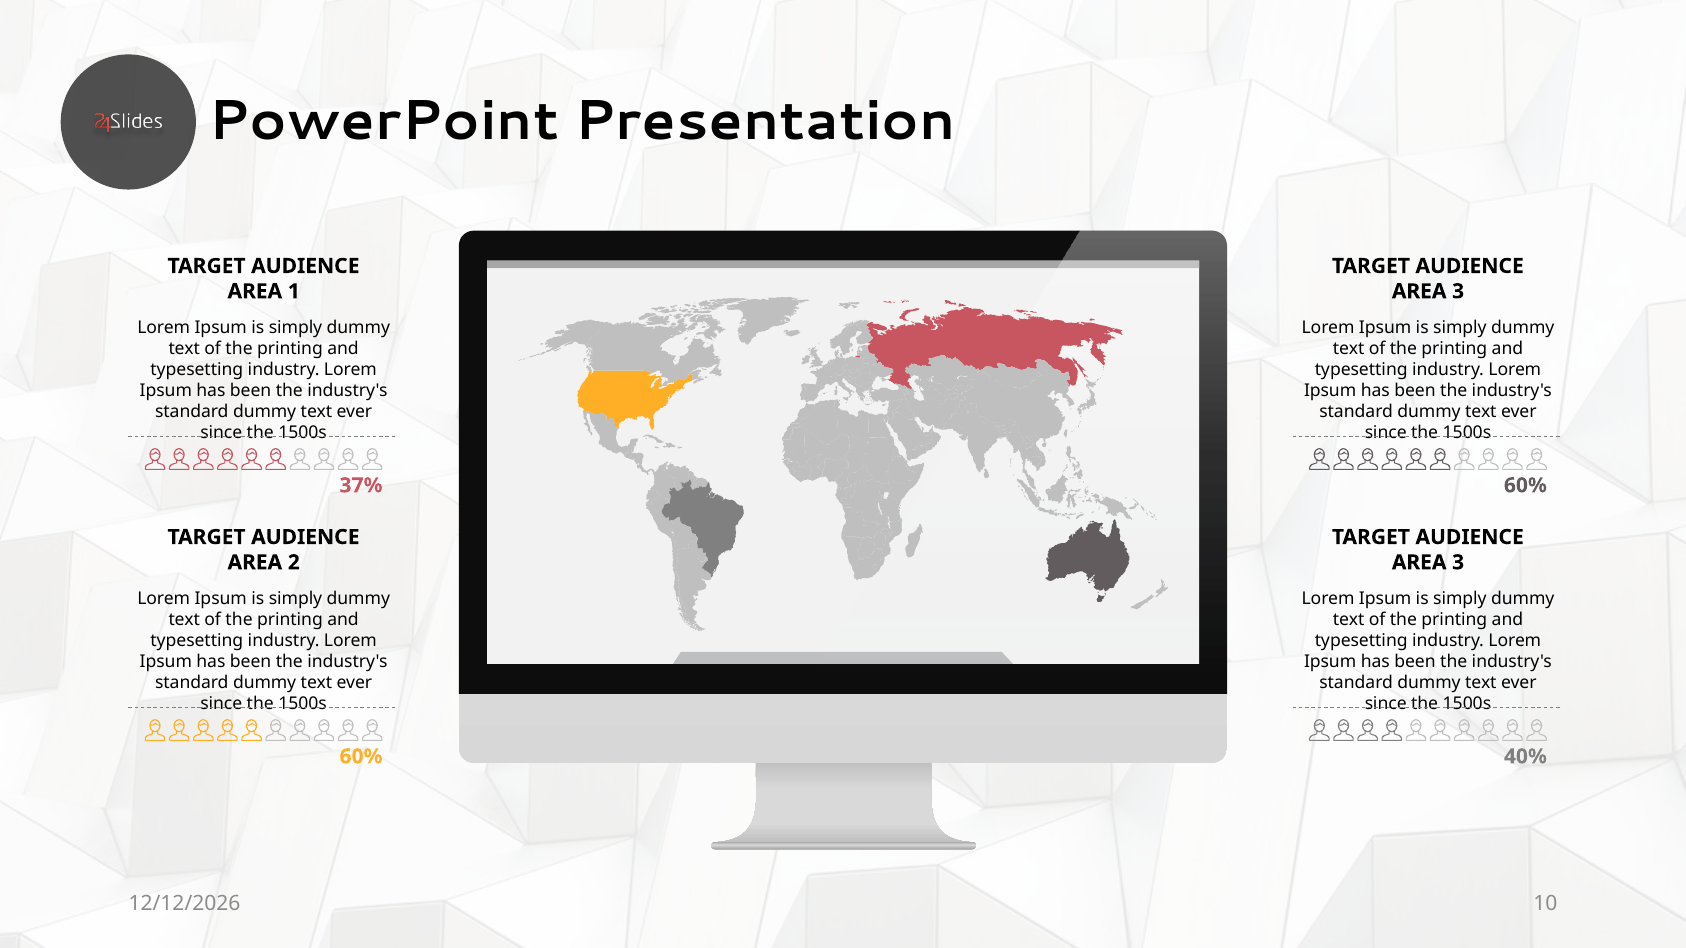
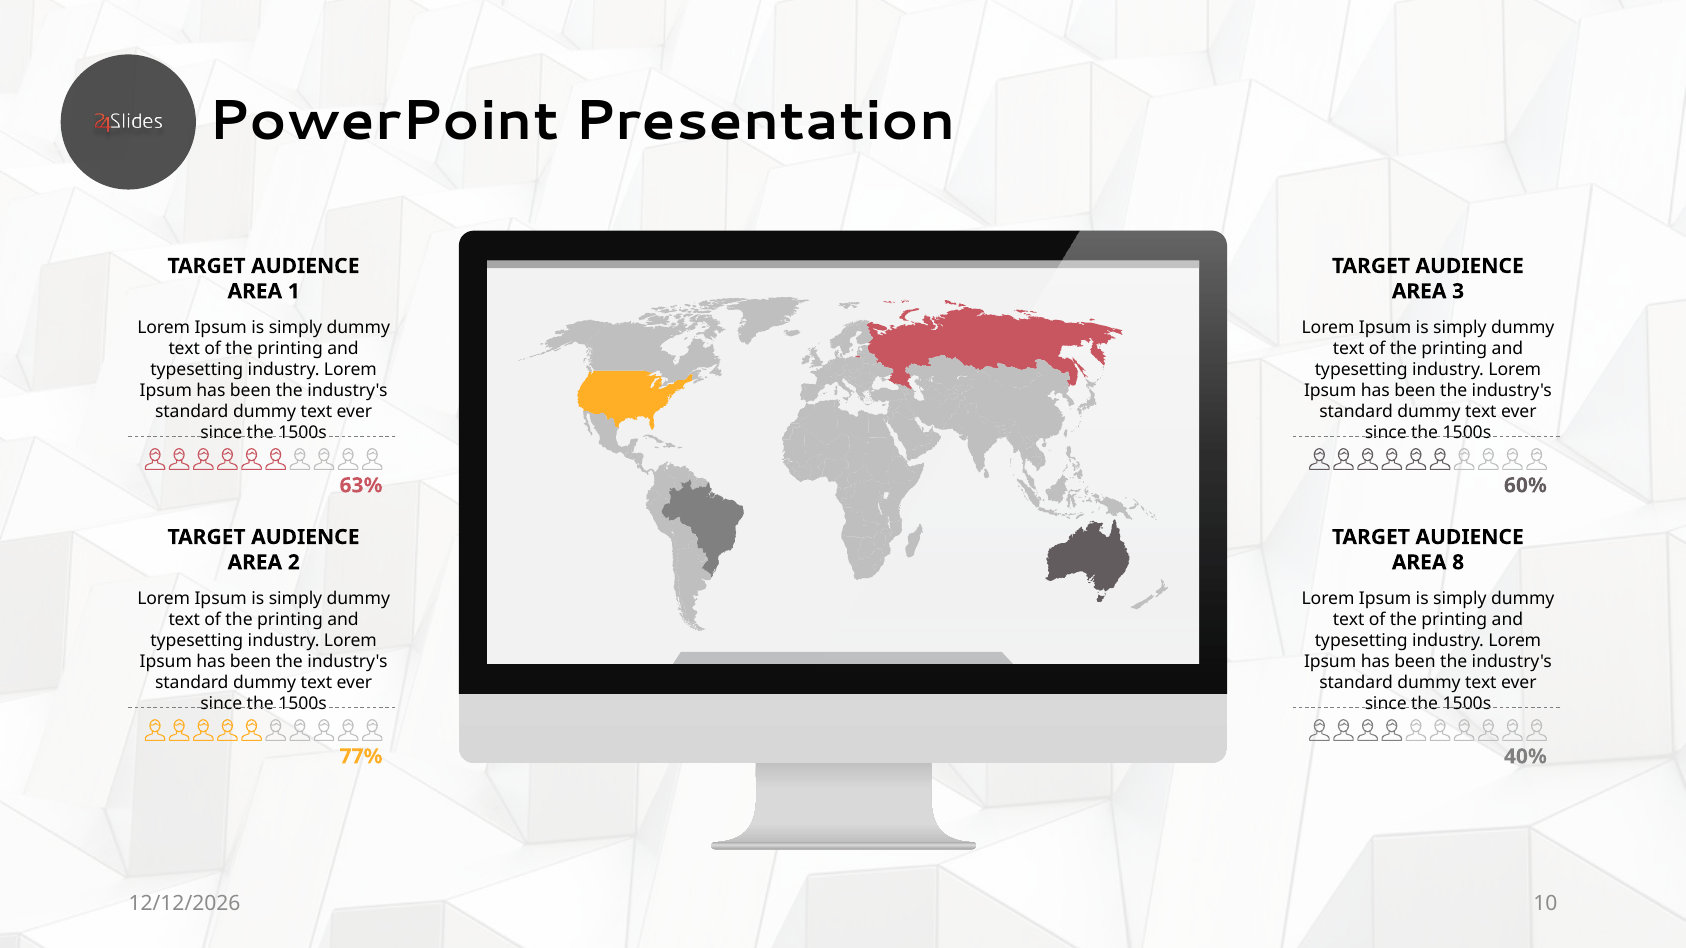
37%: 37% -> 63%
3 at (1458, 563): 3 -> 8
60% at (361, 757): 60% -> 77%
